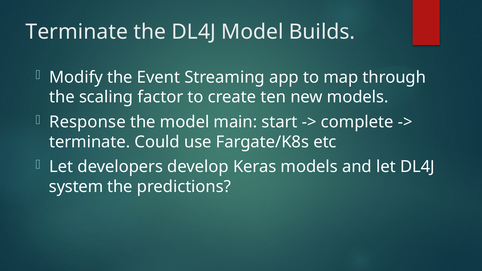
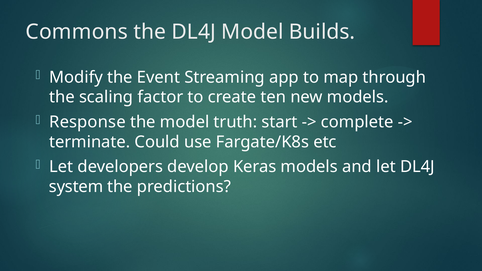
Terminate at (77, 32): Terminate -> Commons
main: main -> truth
